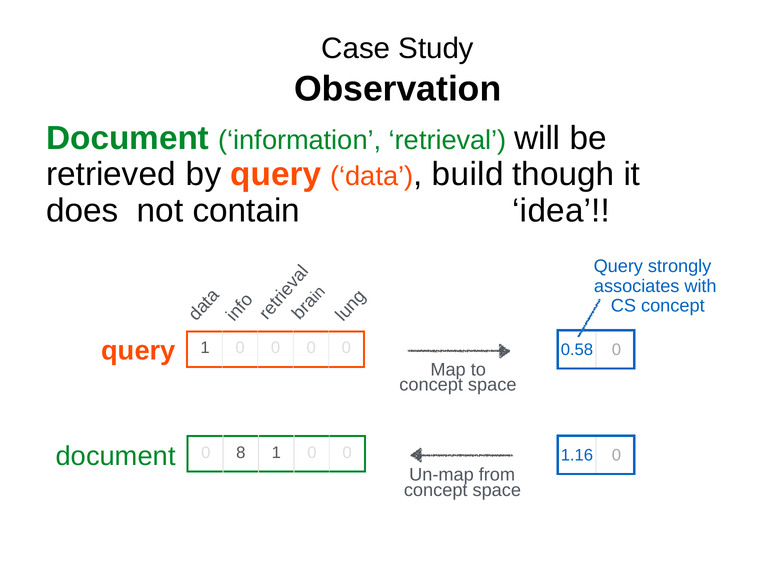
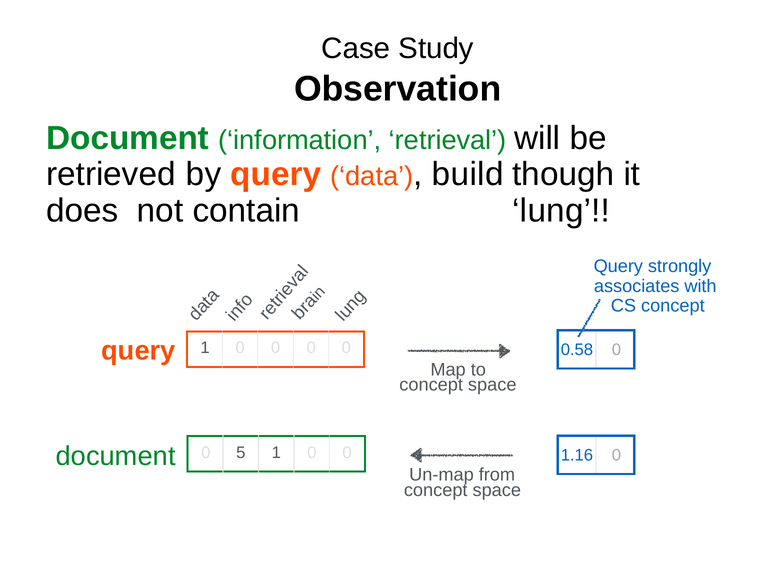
idea: idea -> lung
8: 8 -> 5
